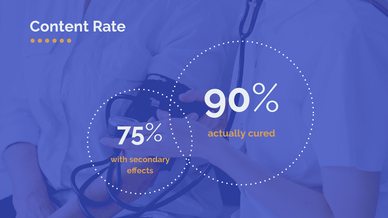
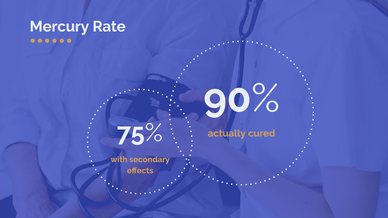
Content: Content -> Mercury
